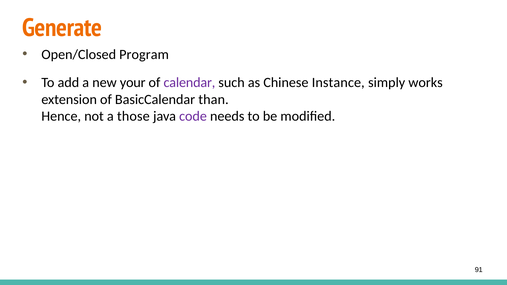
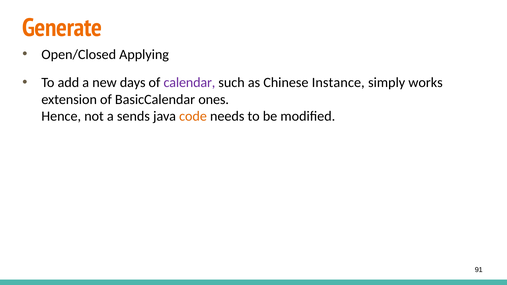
Program: Program -> Applying
your: your -> days
than: than -> ones
those: those -> sends
code colour: purple -> orange
